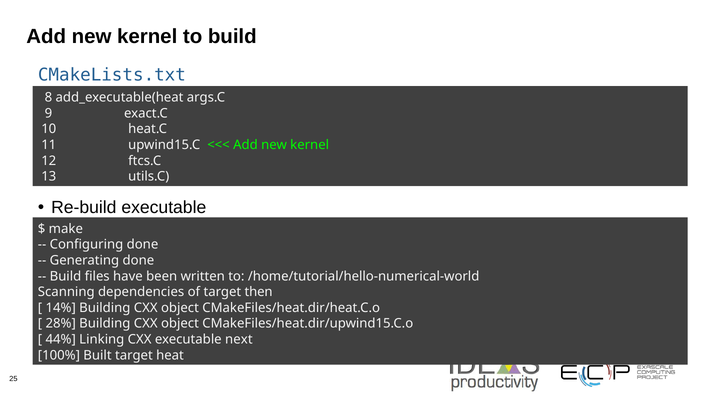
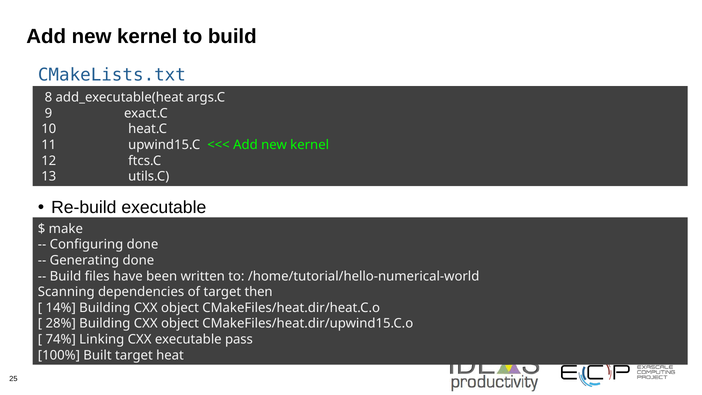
44%: 44% -> 74%
next: next -> pass
